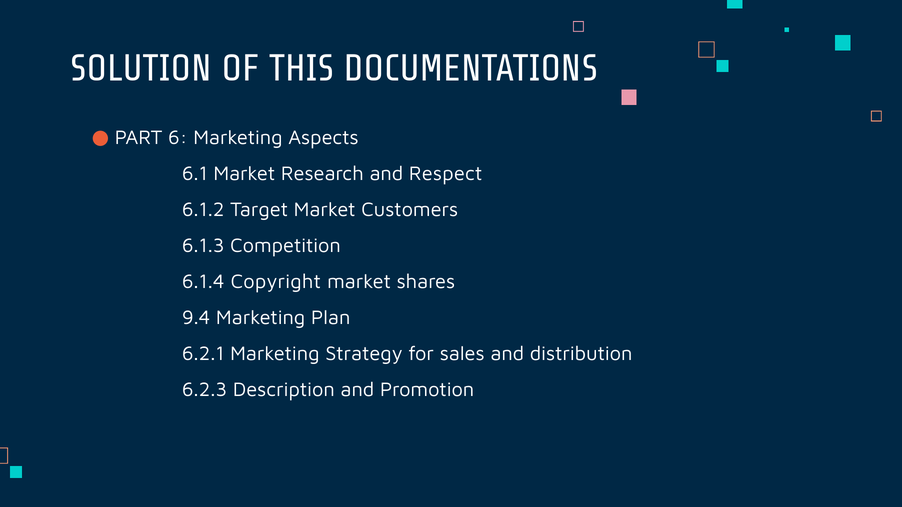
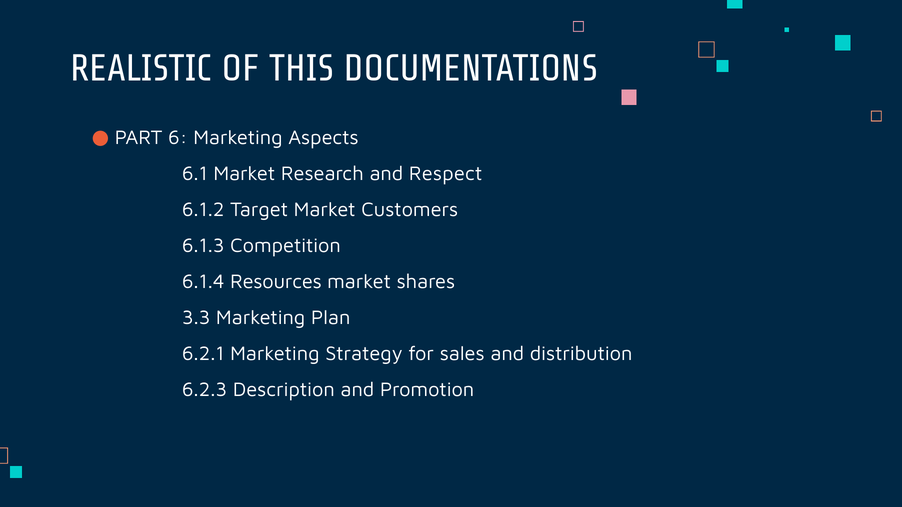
SOLUTION: SOLUTION -> REALISTIC
Copyright: Copyright -> Resources
9.4: 9.4 -> 3.3
